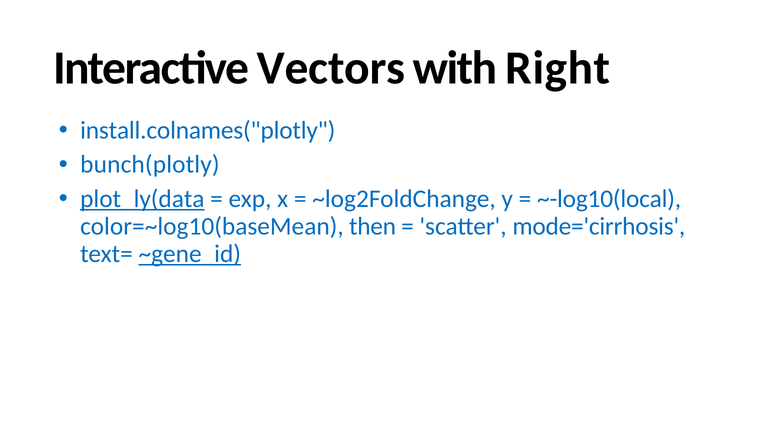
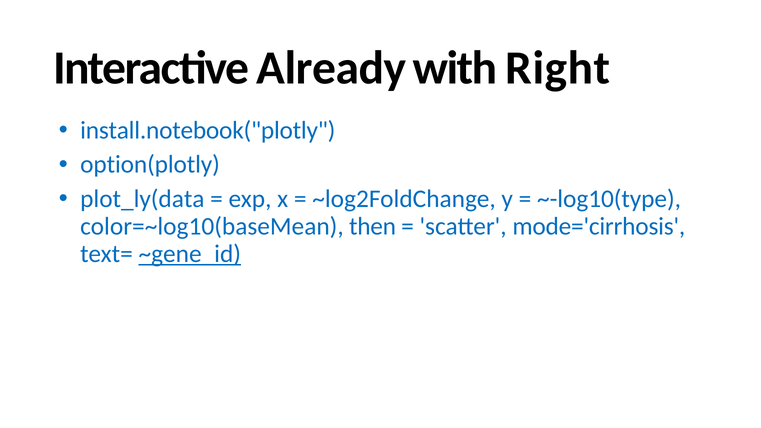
Vectors: Vectors -> Already
install.colnames("plotly: install.colnames("plotly -> install.notebook("plotly
bunch(plotly: bunch(plotly -> option(plotly
plot_ly(data underline: present -> none
~-log10(local: ~-log10(local -> ~-log10(type
